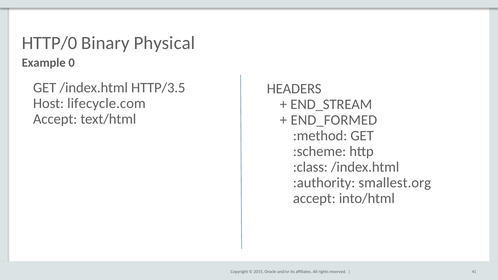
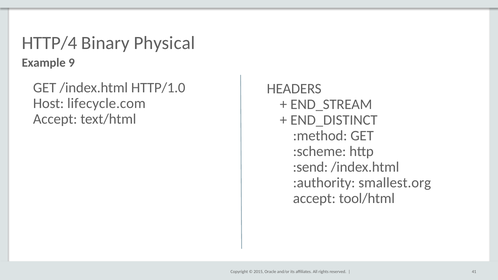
HTTP/0: HTTP/0 -> HTTP/4
0: 0 -> 9
HTTP/3.5: HTTP/3.5 -> HTTP/1.0
END_FORMED: END_FORMED -> END_DISTINCT
:class: :class -> :send
into/html: into/html -> tool/html
